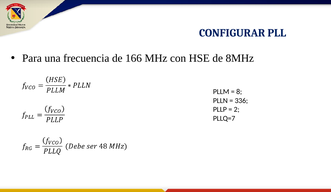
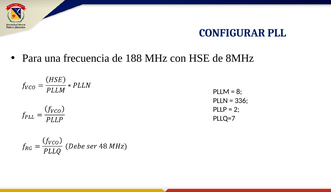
166: 166 -> 188
